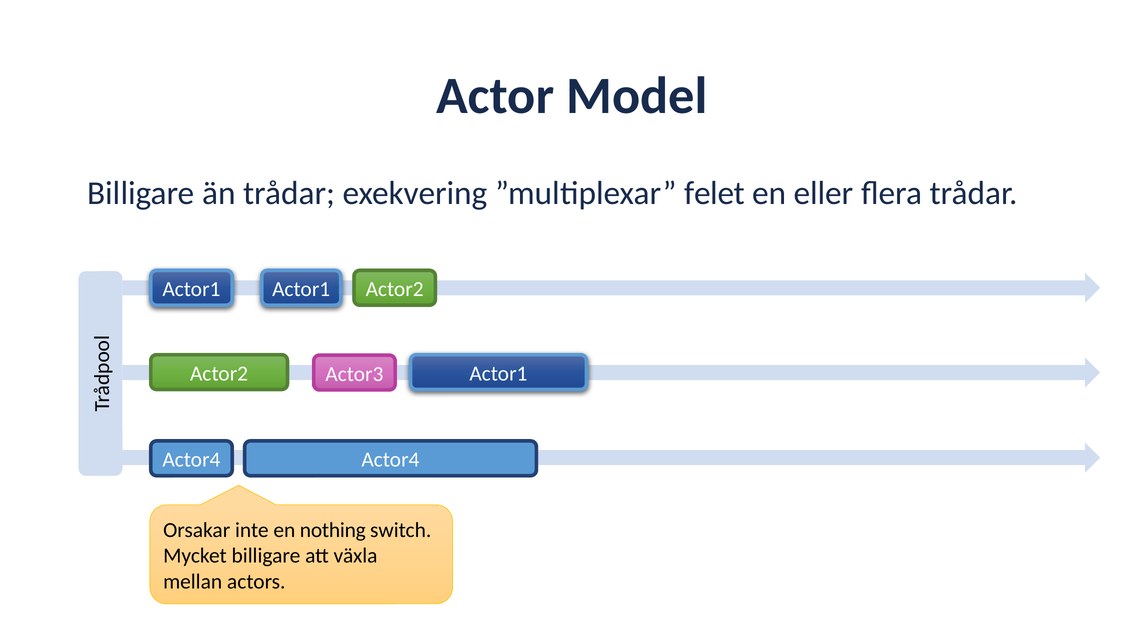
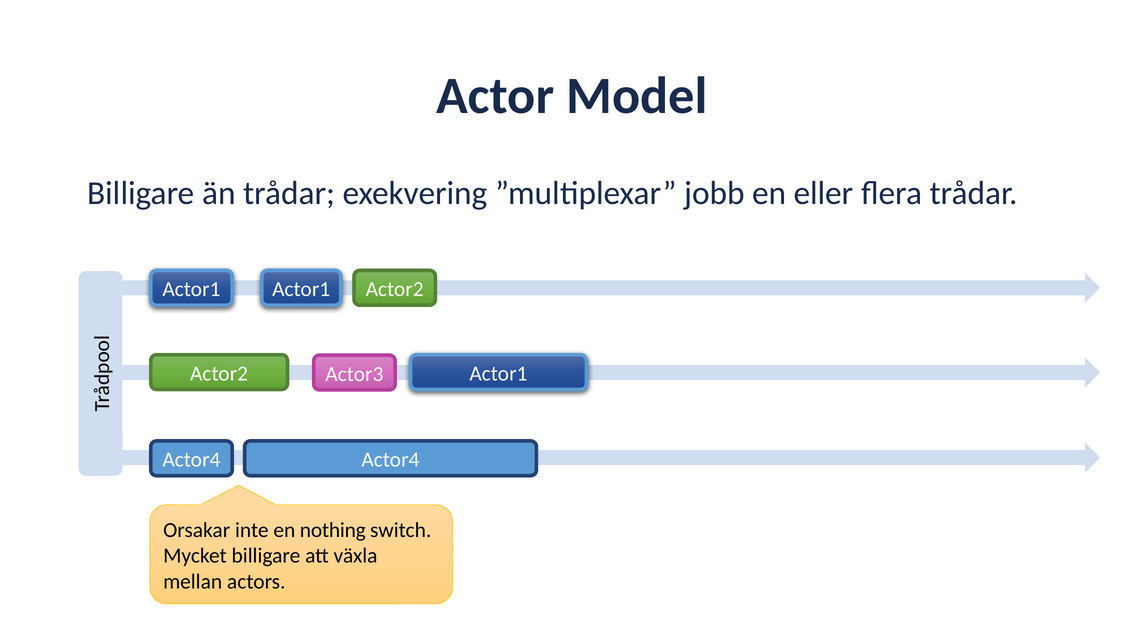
felet: felet -> jobb
